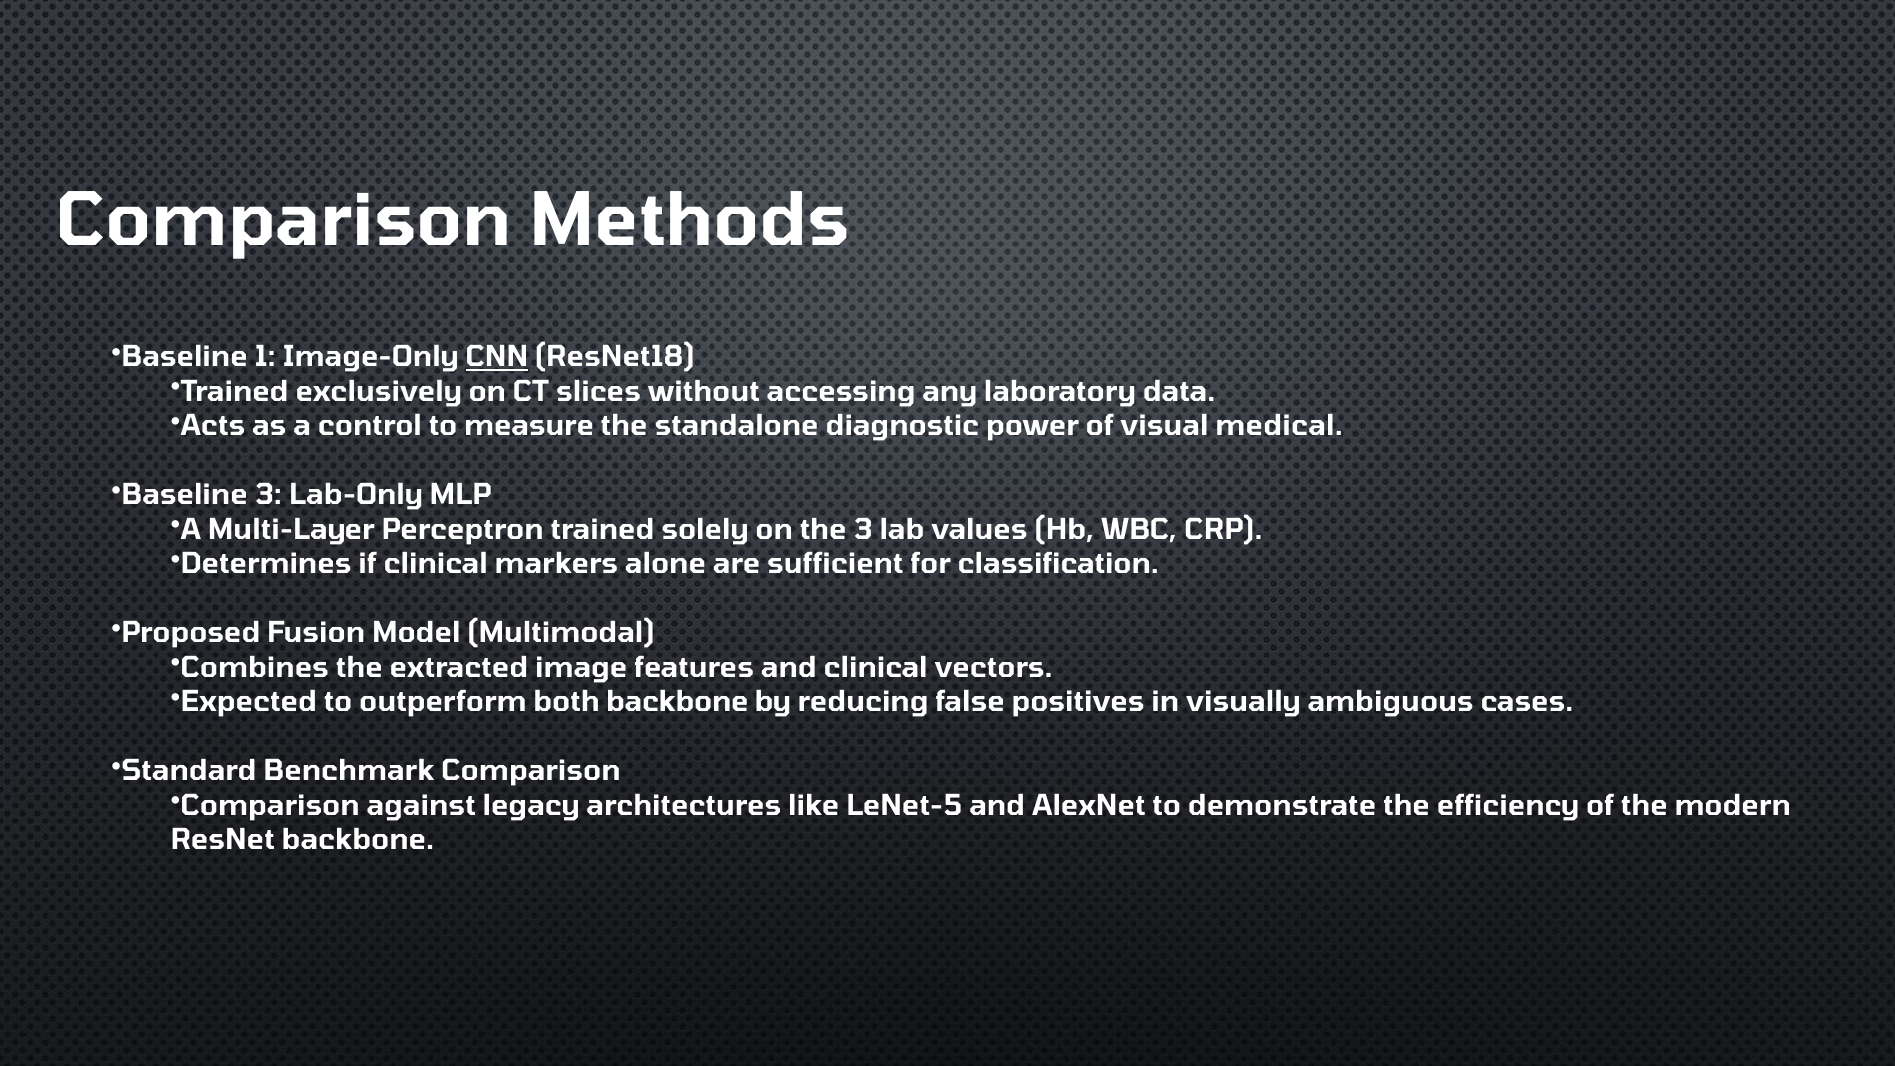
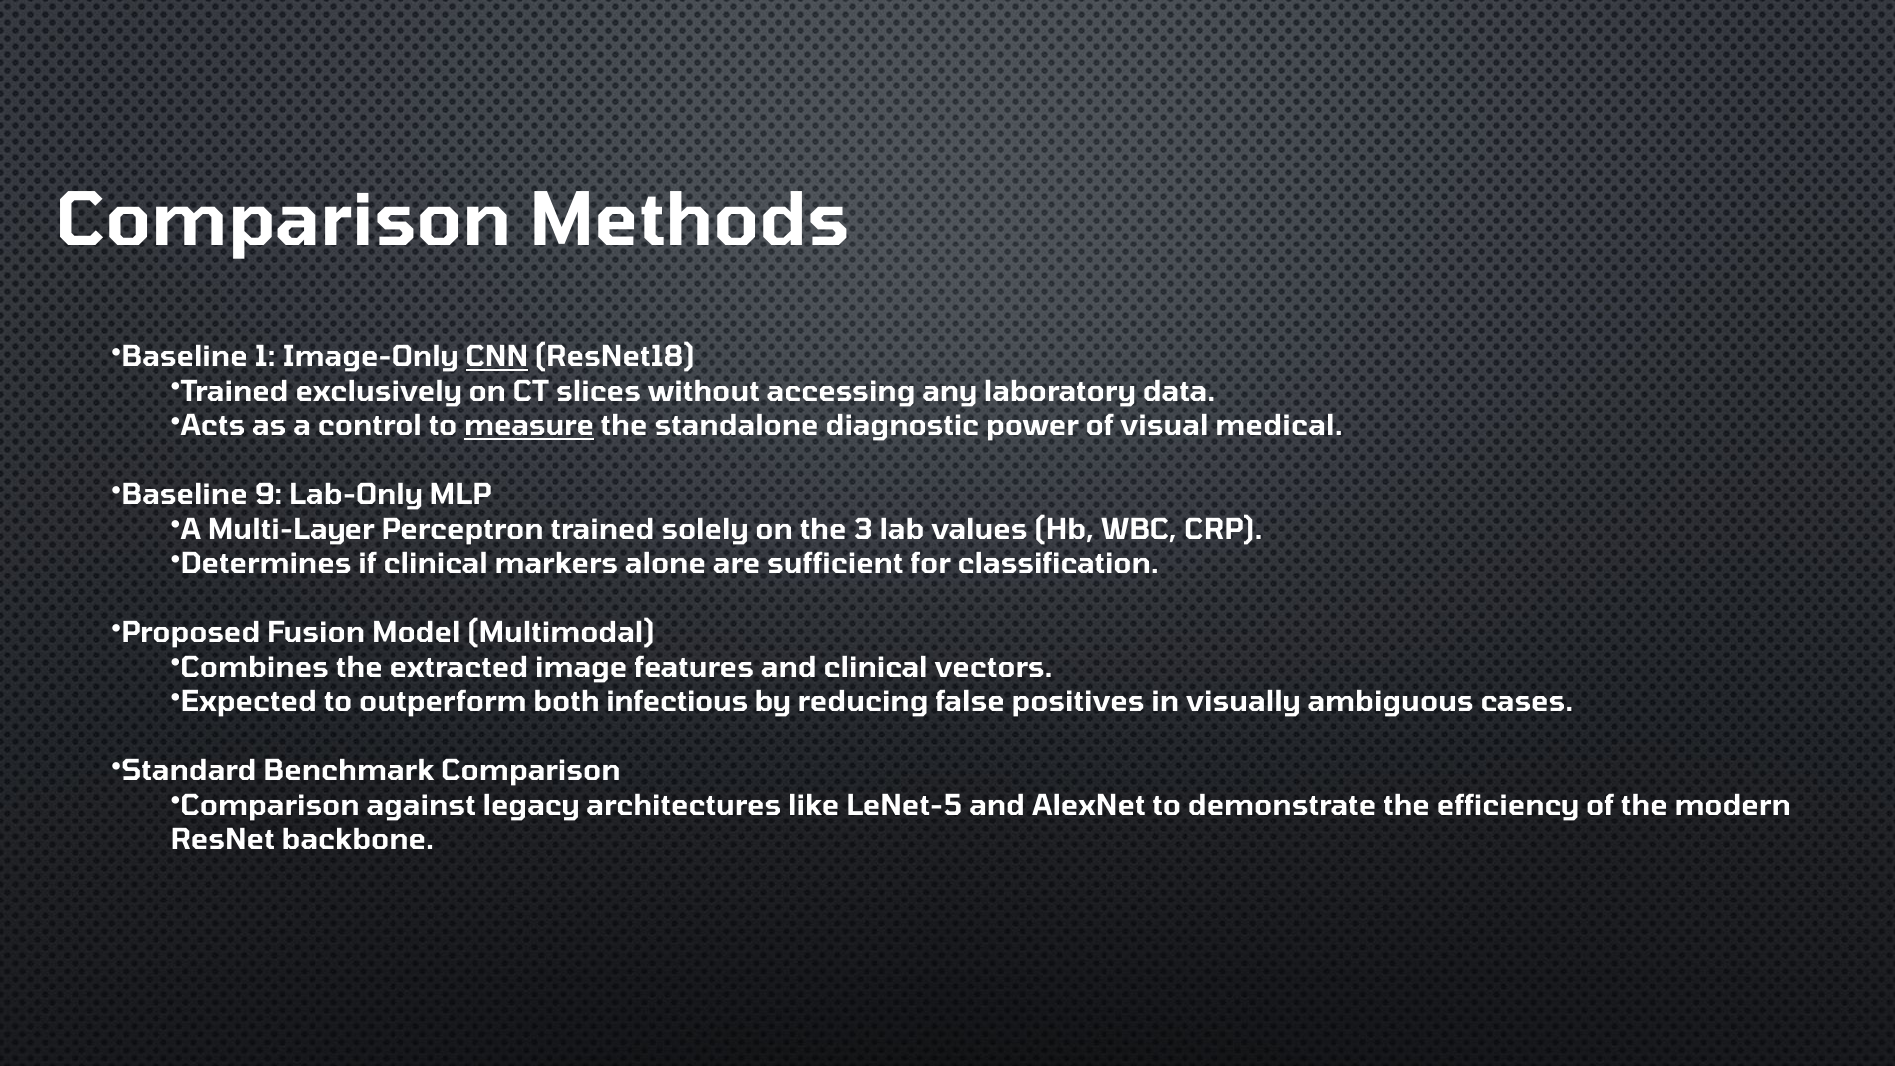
measure underline: none -> present
Baseline 3: 3 -> 9
both backbone: backbone -> infectious
